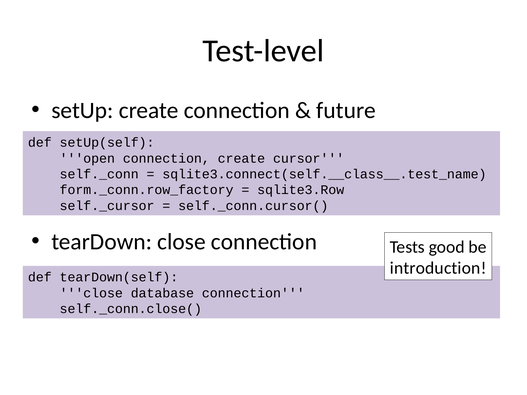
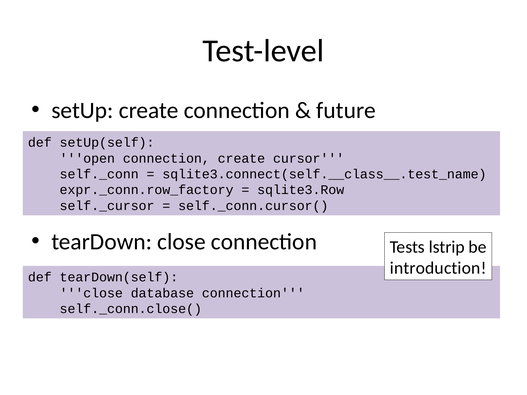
form._conn.row_factory: form._conn.row_factory -> expr._conn.row_factory
good: good -> lstrip
